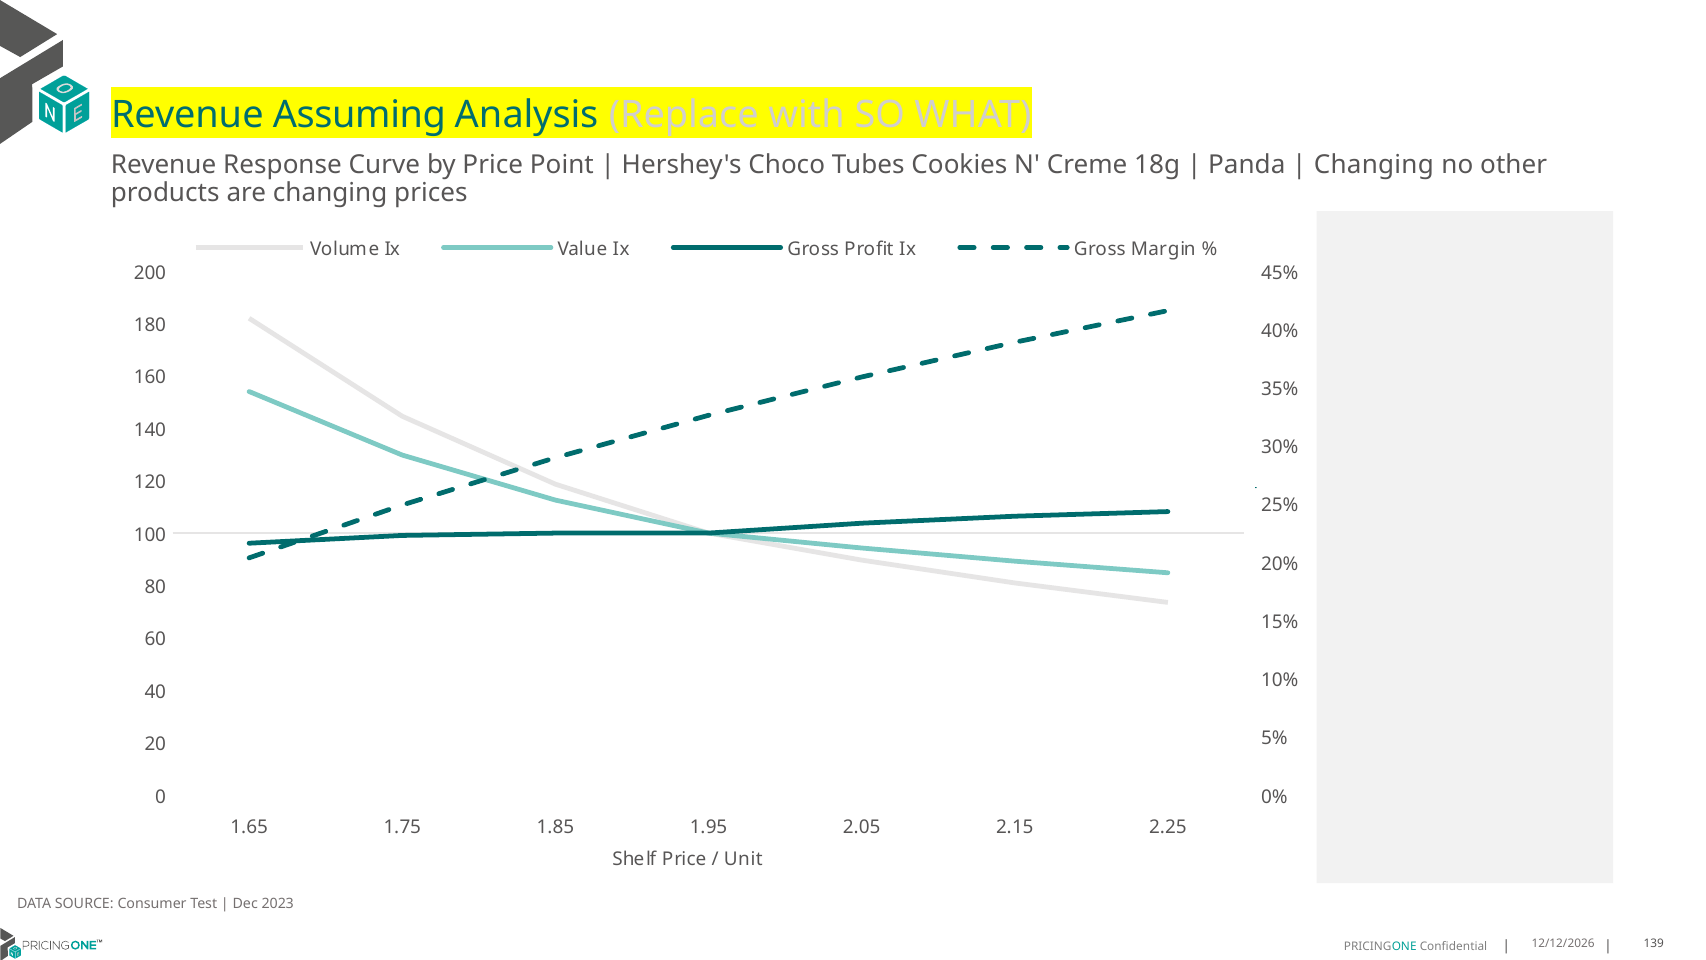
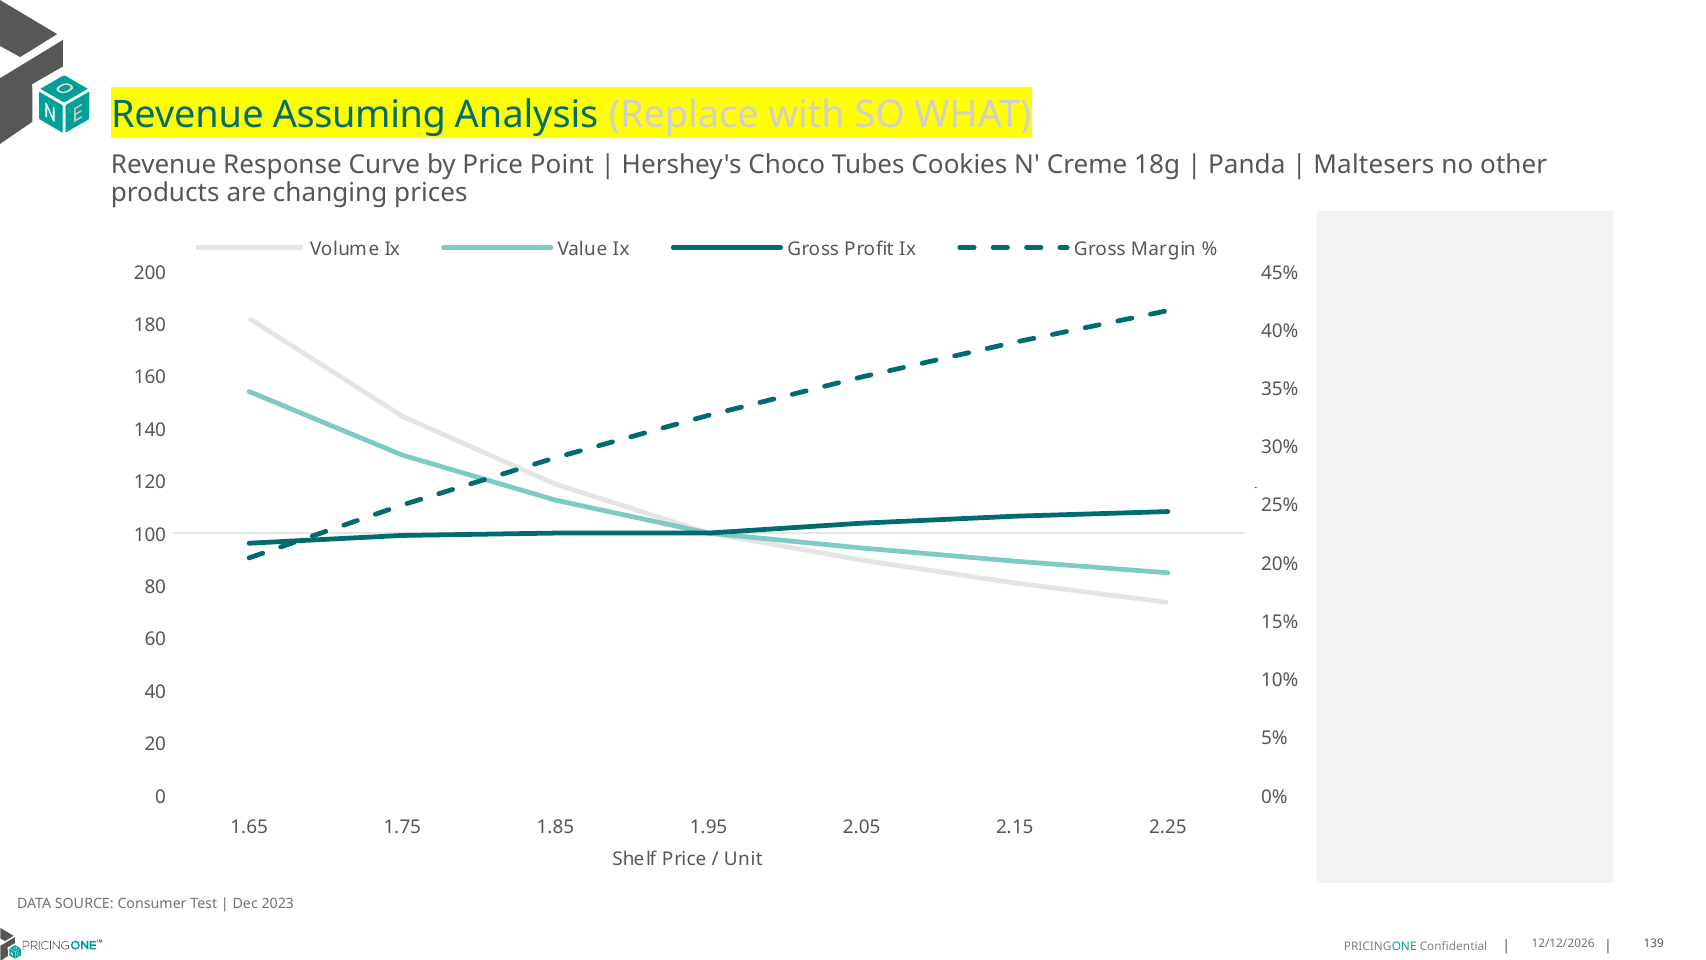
Changing at (1374, 165): Changing -> Maltesers
